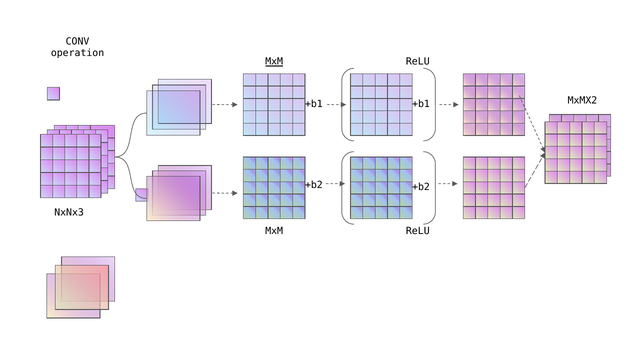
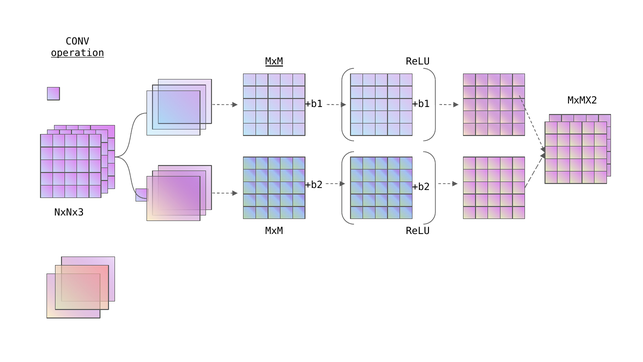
operation underline: none -> present
